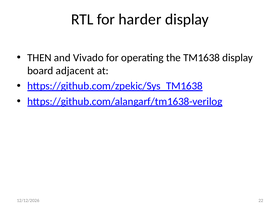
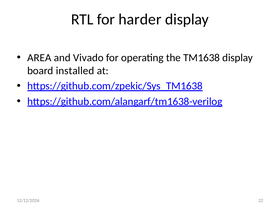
THEN: THEN -> AREA
adjacent: adjacent -> installed
